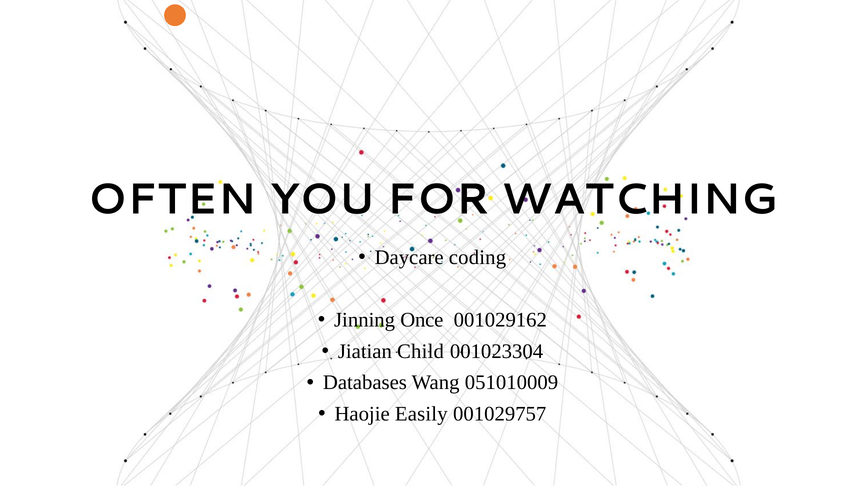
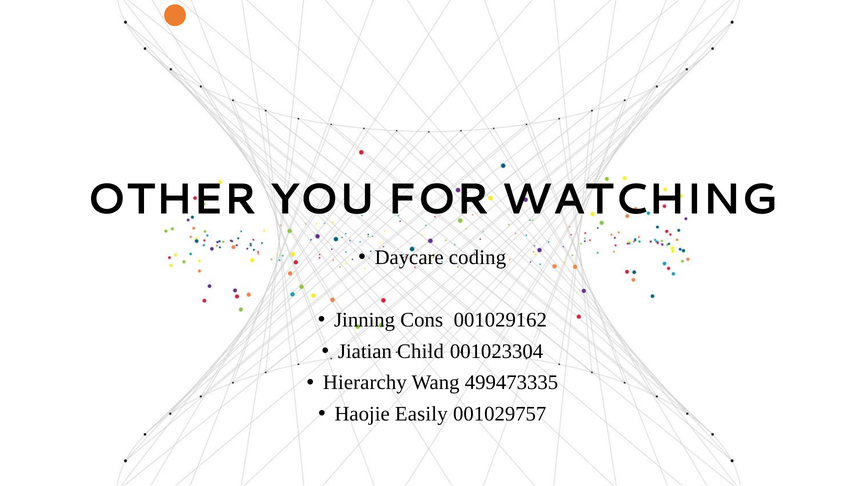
OFTEN: OFTEN -> OTHER
Once: Once -> Cons
Databases: Databases -> Hierarchy
051010009: 051010009 -> 499473335
